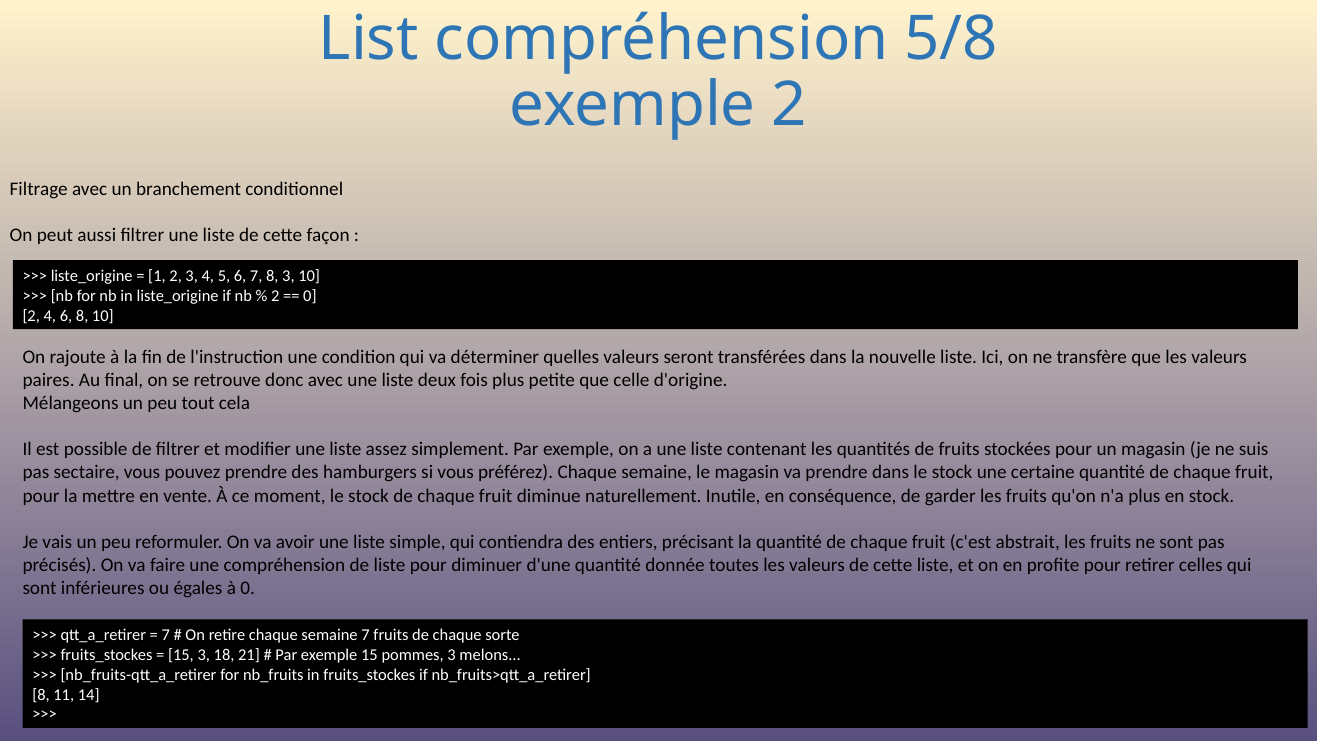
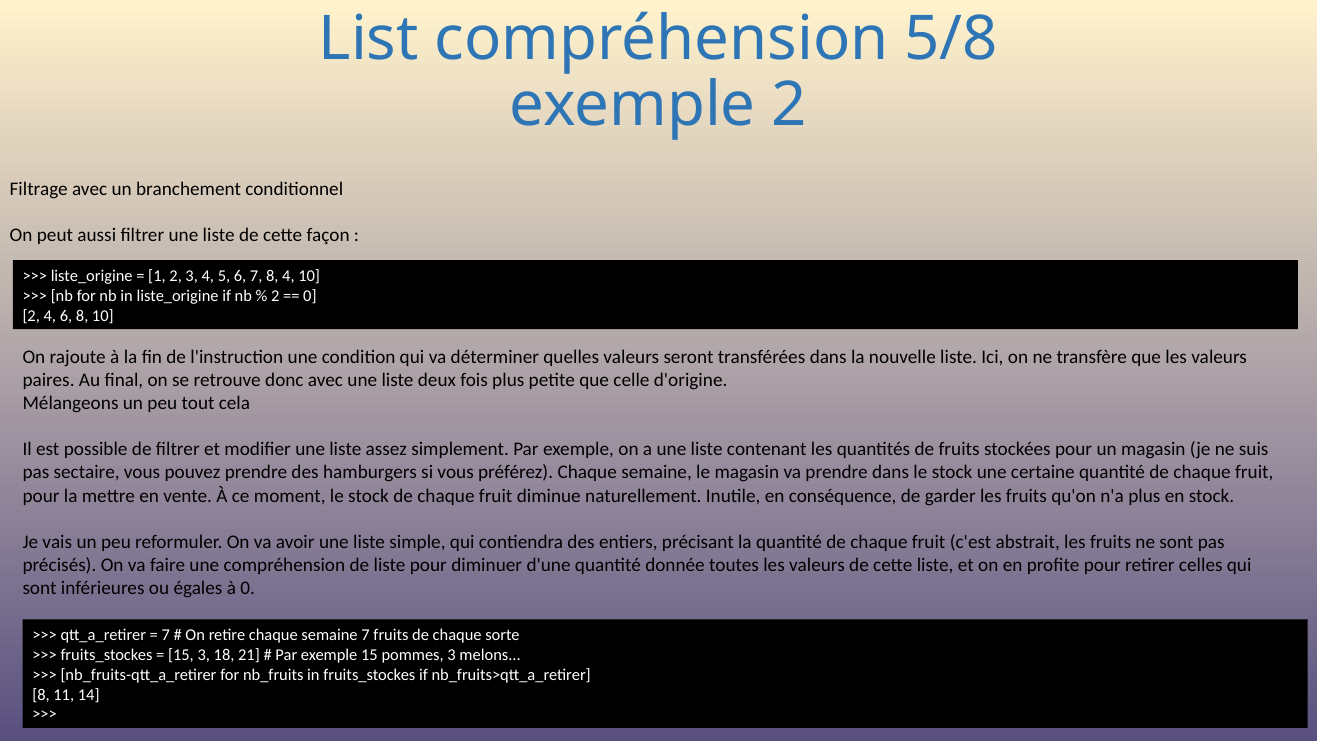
8 3: 3 -> 4
